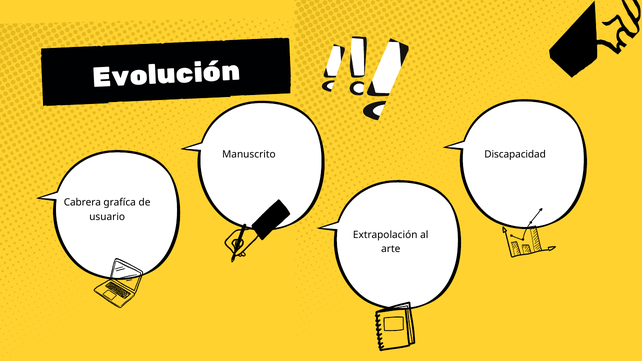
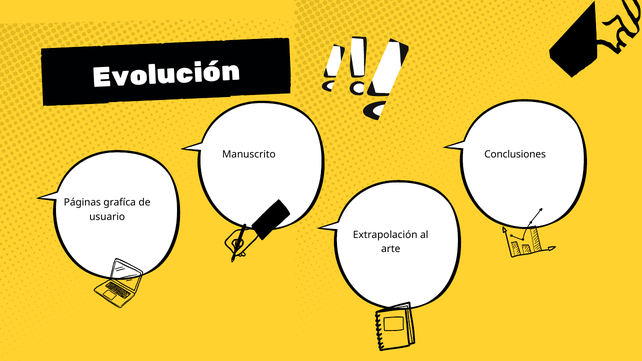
Discapacidad: Discapacidad -> Conclusiones
Cabrera: Cabrera -> Páginas
